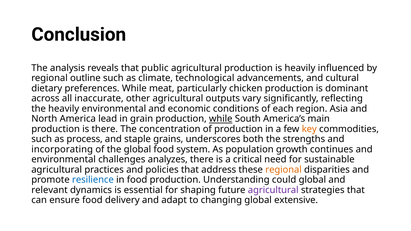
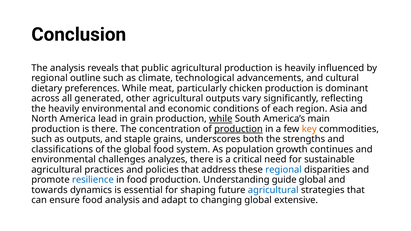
inaccurate: inaccurate -> generated
production at (238, 129) underline: none -> present
as process: process -> outputs
incorporating: incorporating -> classifications
regional at (284, 170) colour: orange -> blue
could: could -> guide
relevant: relevant -> towards
agricultural at (273, 190) colour: purple -> blue
food delivery: delivery -> analysis
